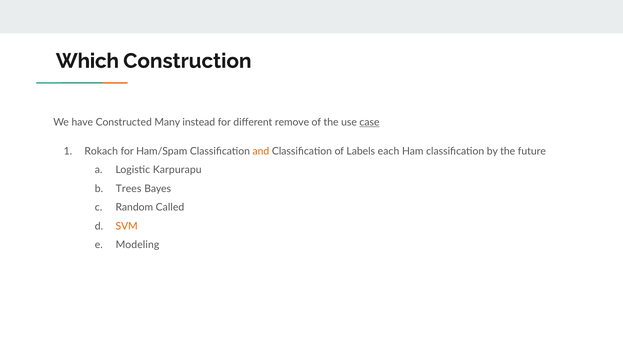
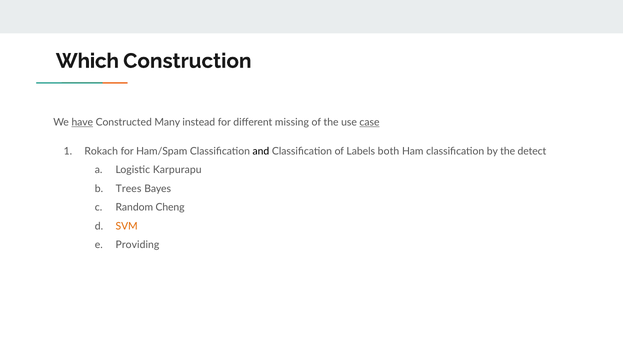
have underline: none -> present
remove: remove -> missing
and colour: orange -> black
each: each -> both
future: future -> detect
Called: Called -> Cheng
Modeling: Modeling -> Providing
